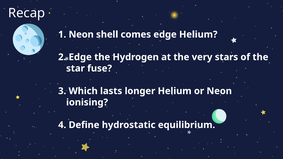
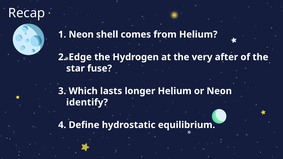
comes edge: edge -> from
stars: stars -> after
ionising: ionising -> identify
